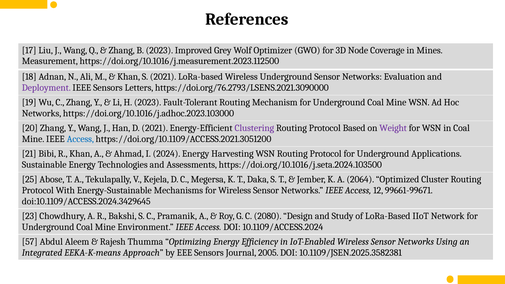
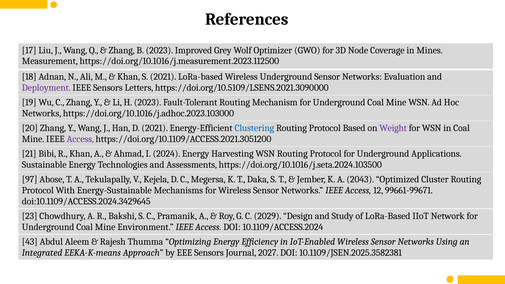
https://doi.org/76.2793/LSENS.2021.3090000: https://doi.org/76.2793/LSENS.2021.3090000 -> https://doi.org/10.5109/LSENS.2021.3090000
Clustering colour: purple -> blue
Access at (80, 139) colour: blue -> purple
25: 25 -> 97
2064: 2064 -> 2043
2080: 2080 -> 2029
57: 57 -> 43
2005: 2005 -> 2027
